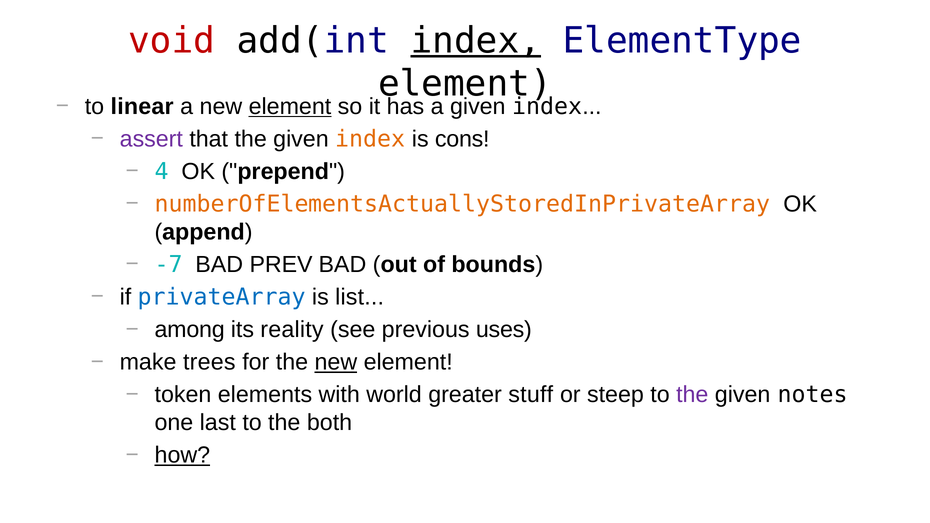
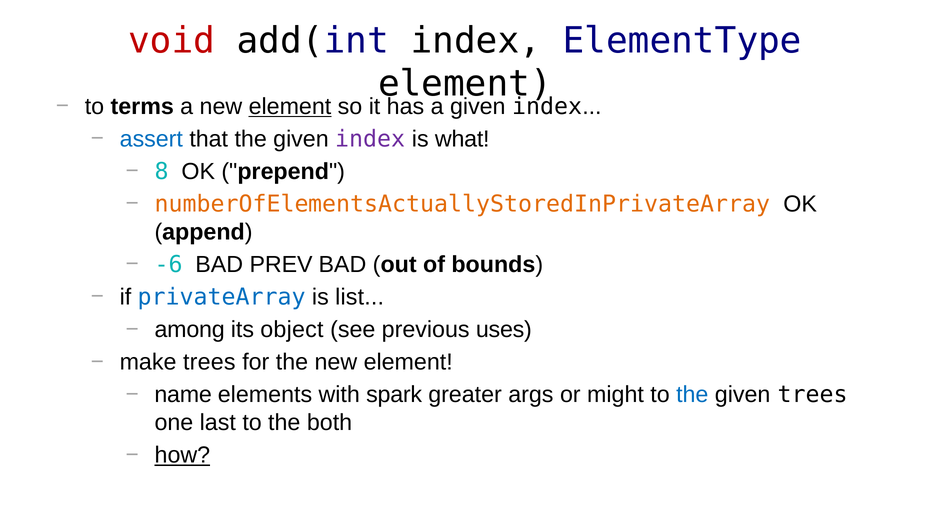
index at (476, 41) underline: present -> none
linear: linear -> terms
assert colour: purple -> blue
index at (370, 139) colour: orange -> purple
cons: cons -> what
4: 4 -> 8
-7: -7 -> -6
reality: reality -> object
new at (336, 362) underline: present -> none
token: token -> name
world: world -> spark
stuff: stuff -> args
steep: steep -> might
the at (692, 395) colour: purple -> blue
given notes: notes -> trees
